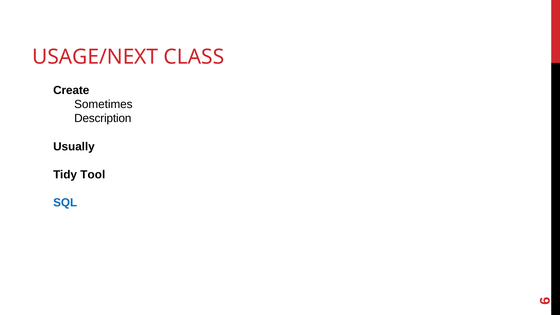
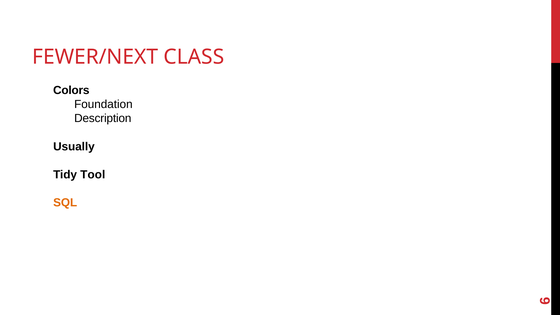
USAGE/NEXT: USAGE/NEXT -> FEWER/NEXT
Create: Create -> Colors
Sometimes: Sometimes -> Foundation
SQL colour: blue -> orange
